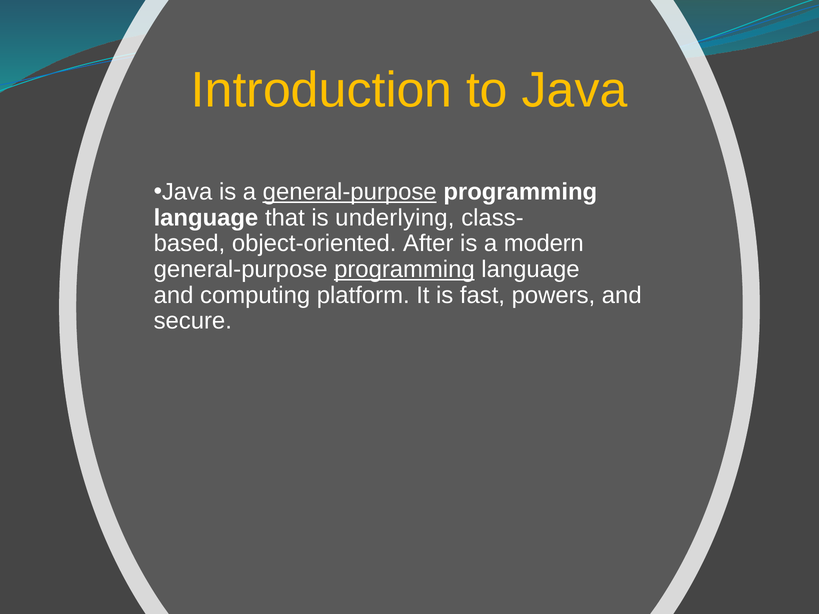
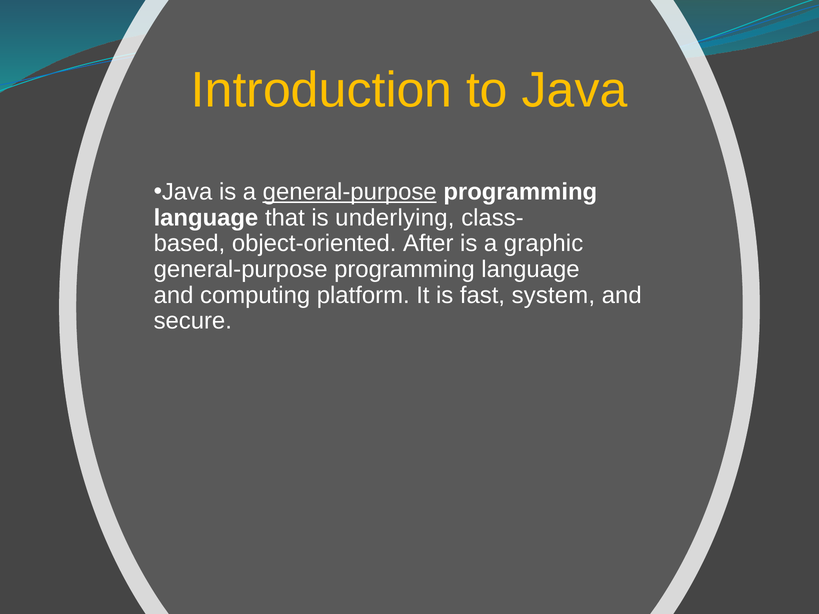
modern: modern -> graphic
programming at (404, 269) underline: present -> none
powers: powers -> system
